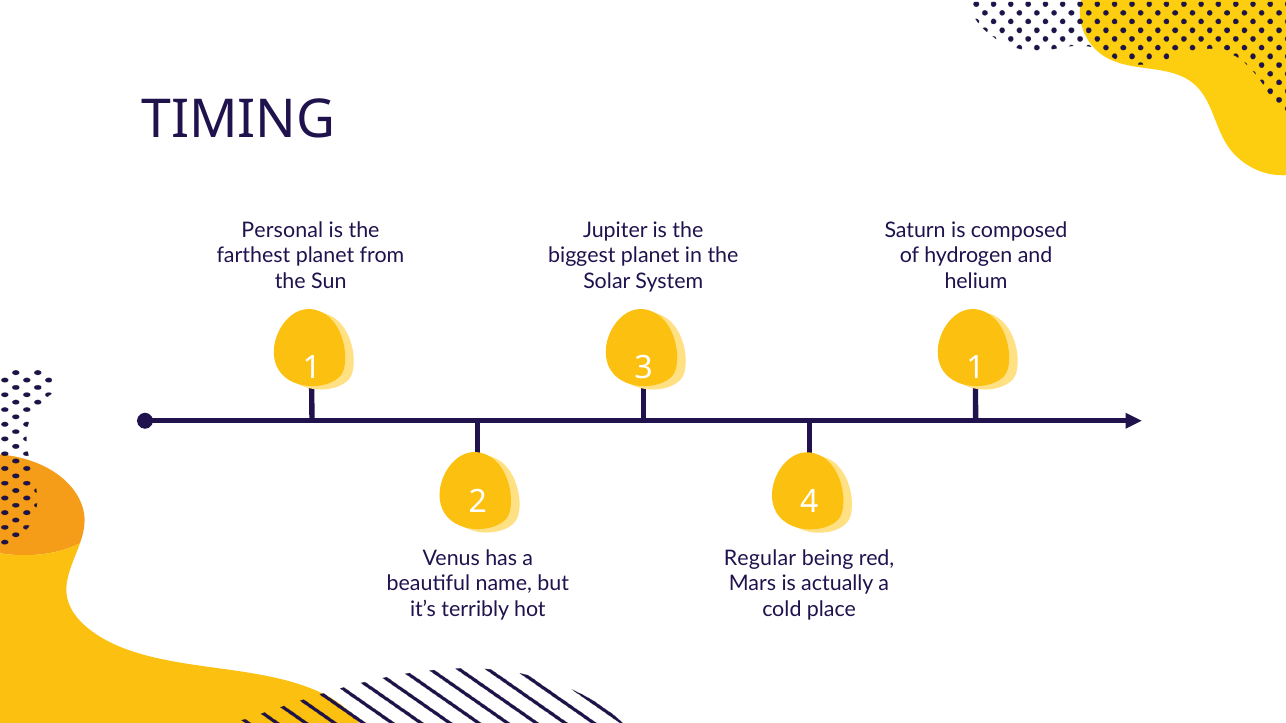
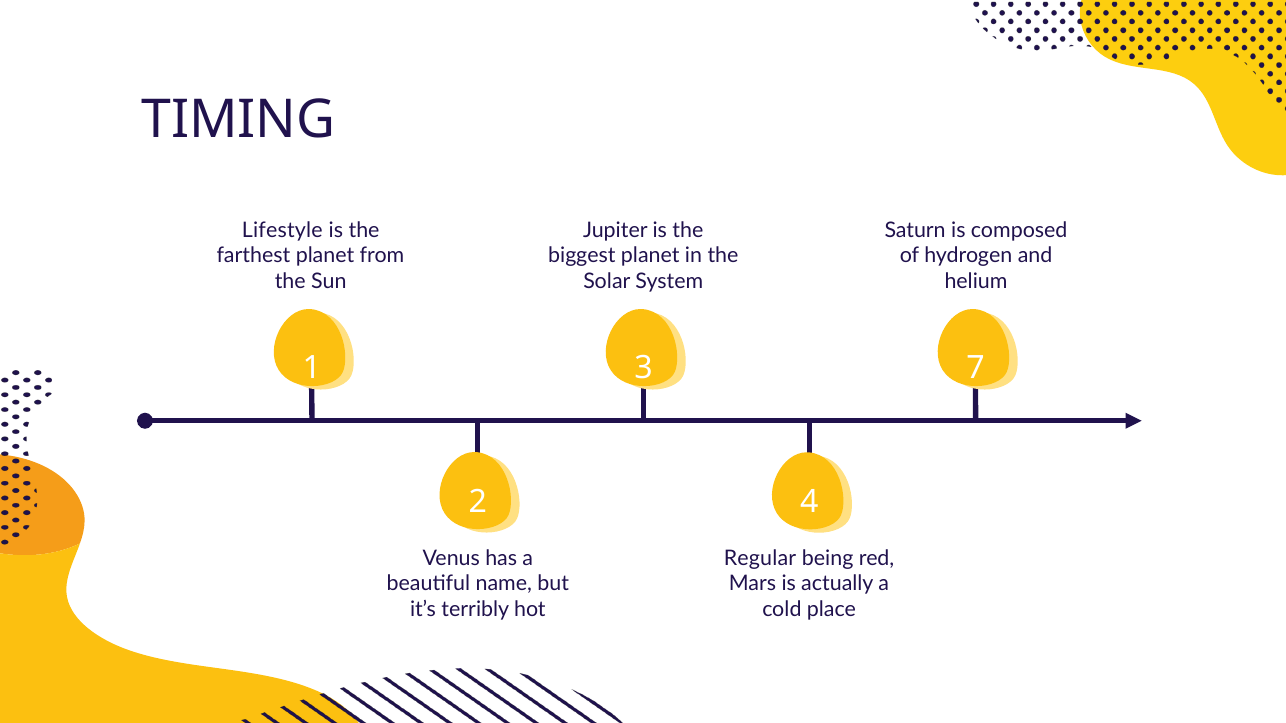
Personal: Personal -> Lifestyle
3 1: 1 -> 7
